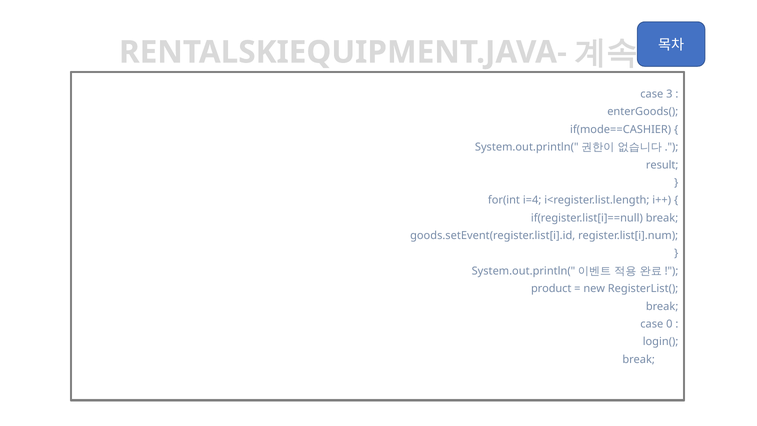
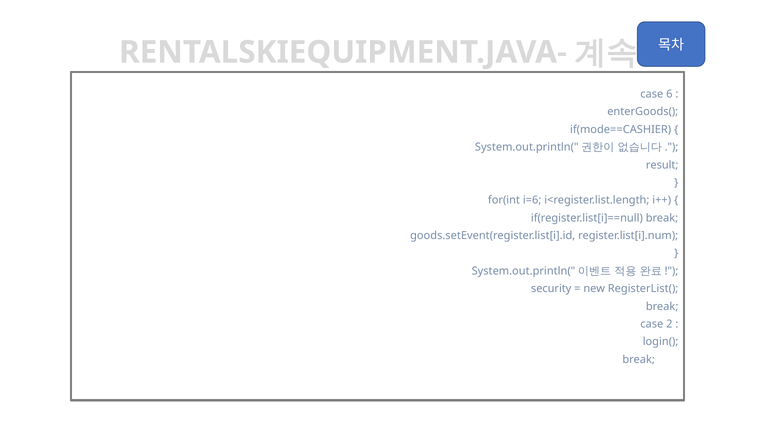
3: 3 -> 6
i=4: i=4 -> i=6
product: product -> security
0: 0 -> 2
